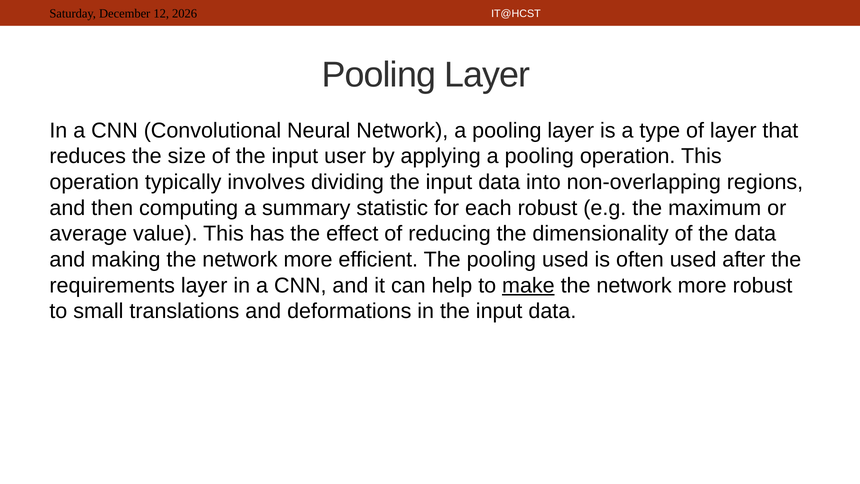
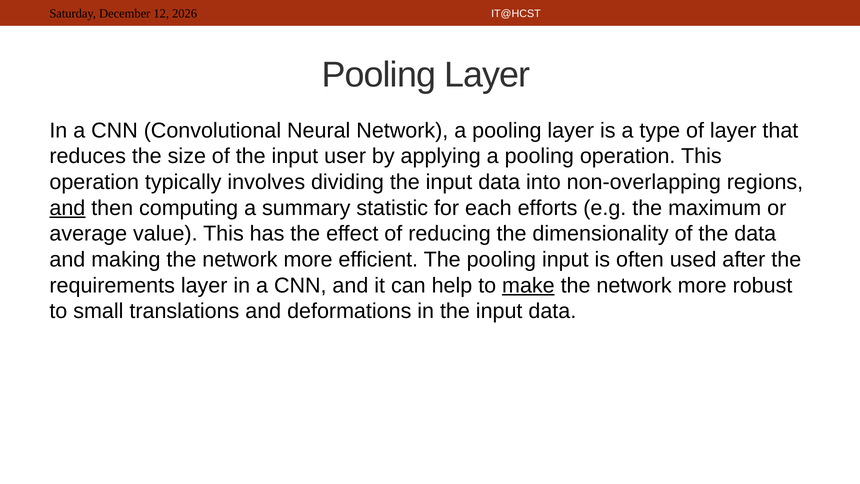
and at (67, 208) underline: none -> present
each robust: robust -> efforts
pooling used: used -> input
